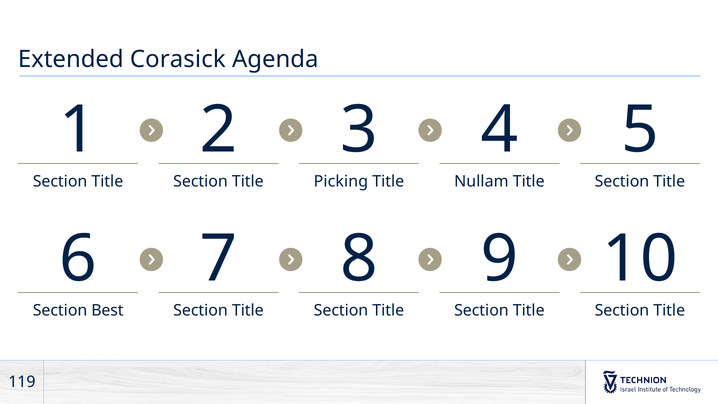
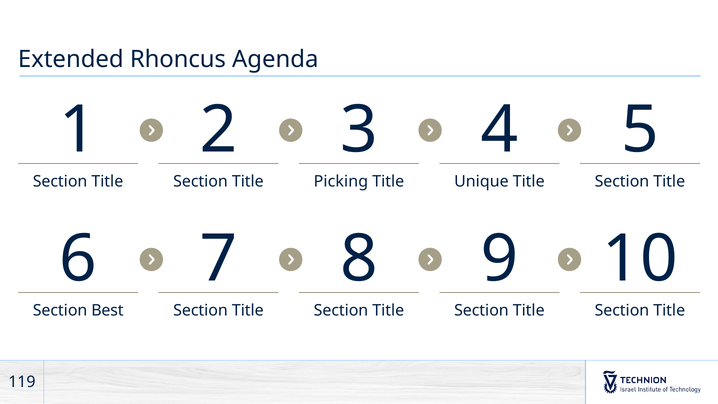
Corasick: Corasick -> Rhoncus
Nullam: Nullam -> Unique
